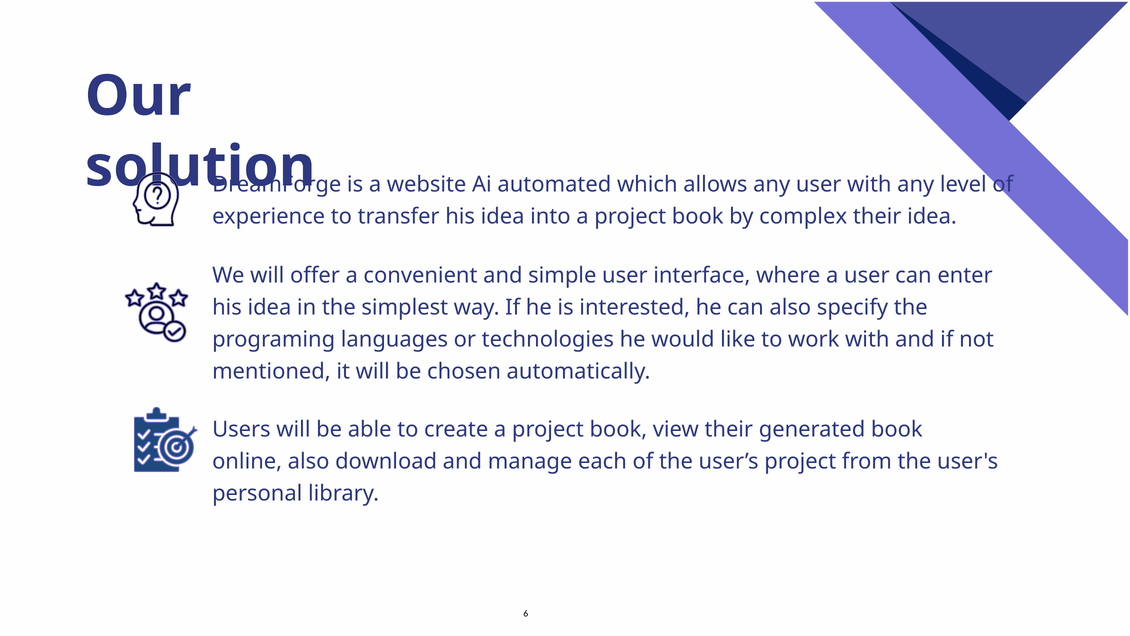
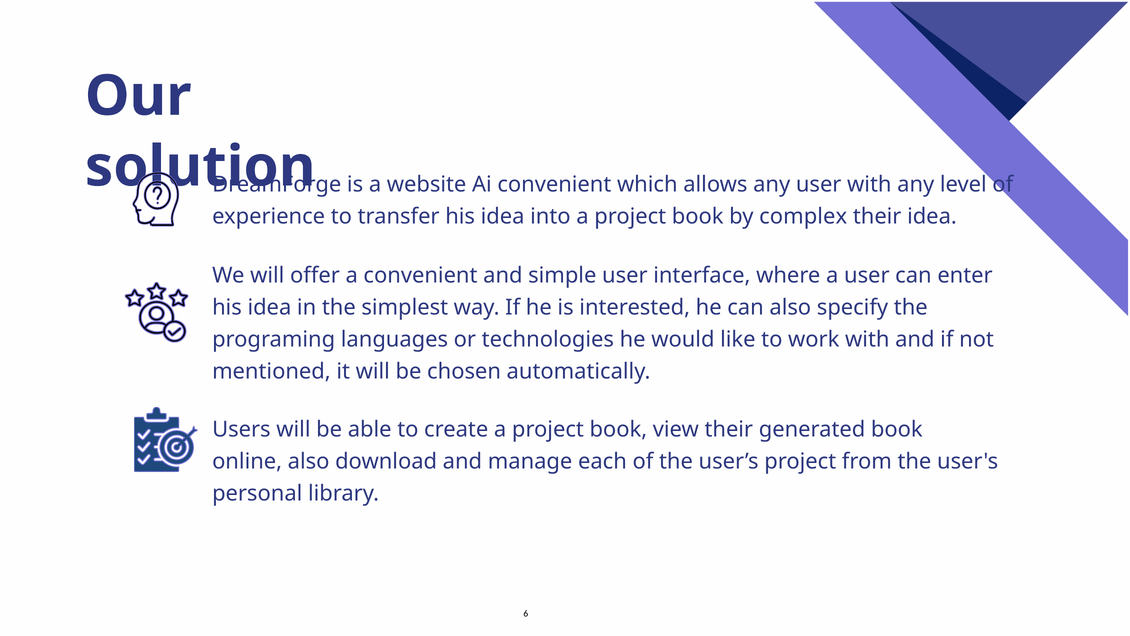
Ai automated: automated -> convenient
